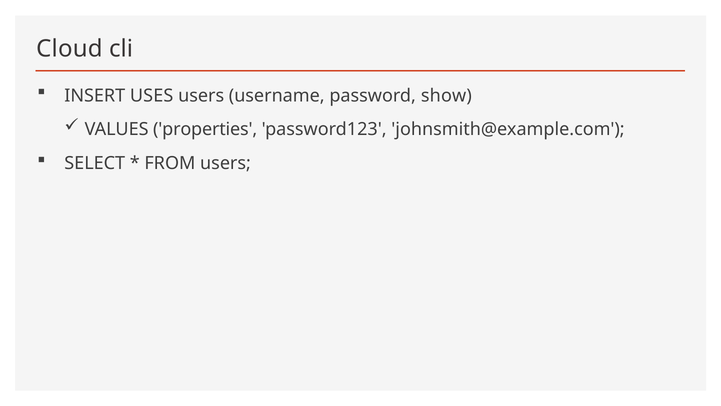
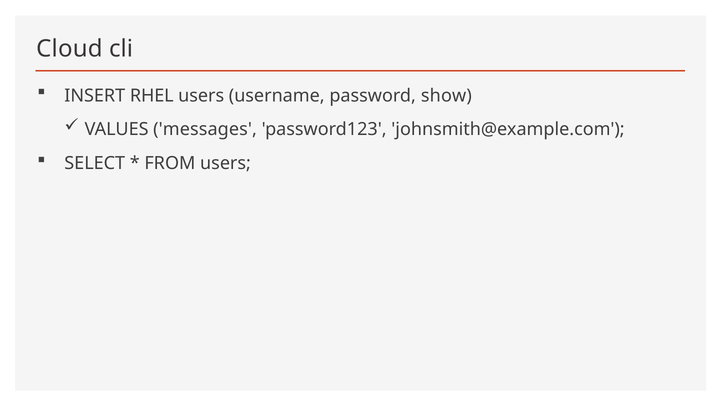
USES: USES -> RHEL
properties: properties -> messages
